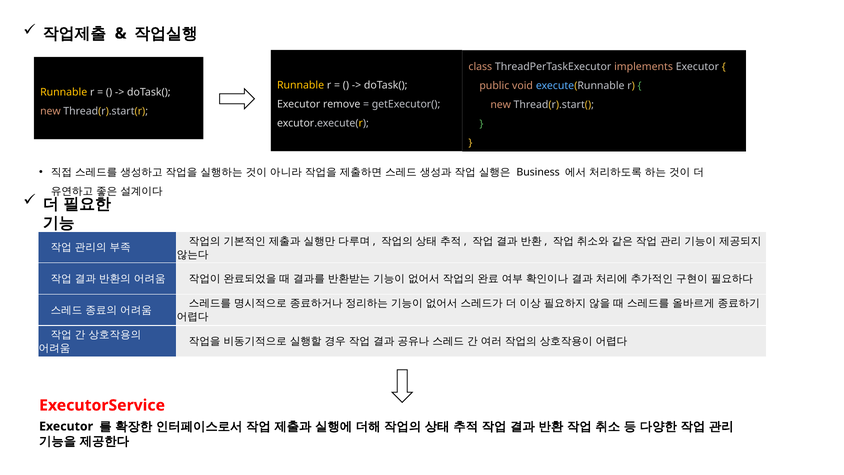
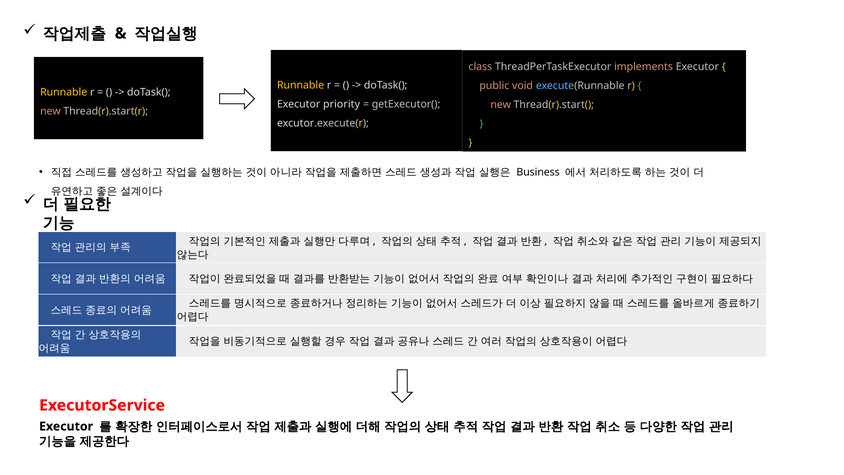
remove: remove -> priority
